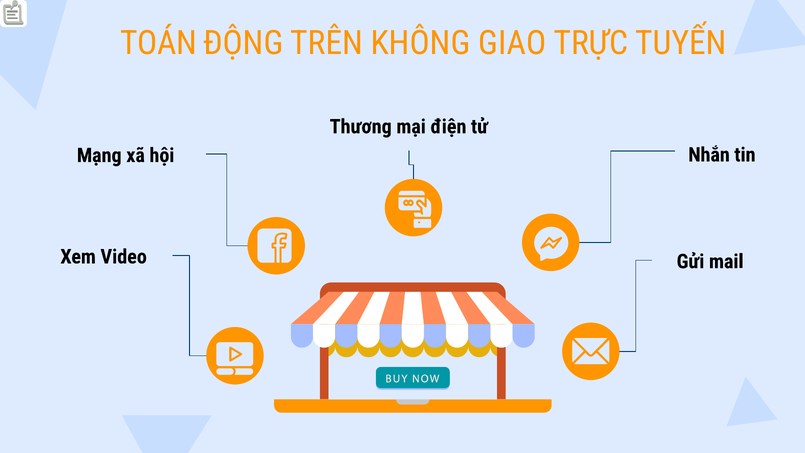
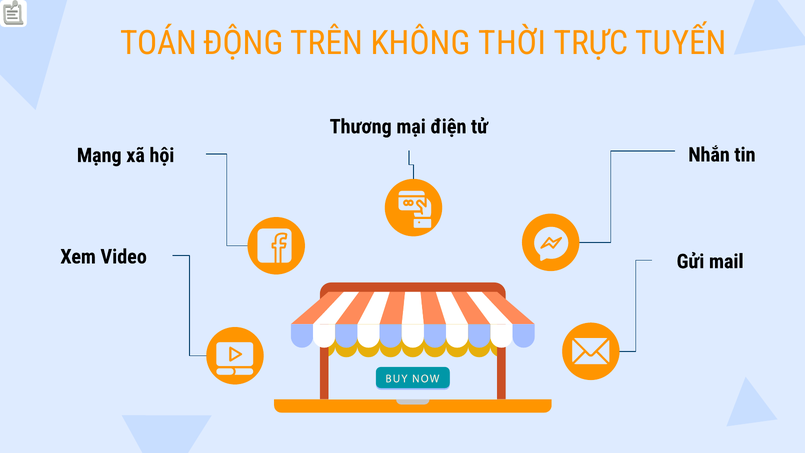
GIAO: GIAO -> THỜI
